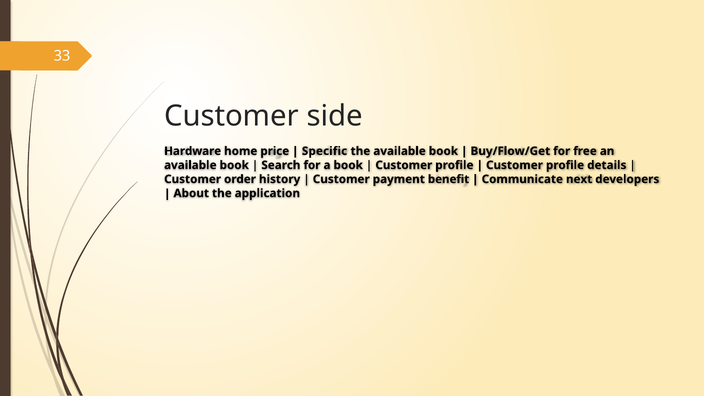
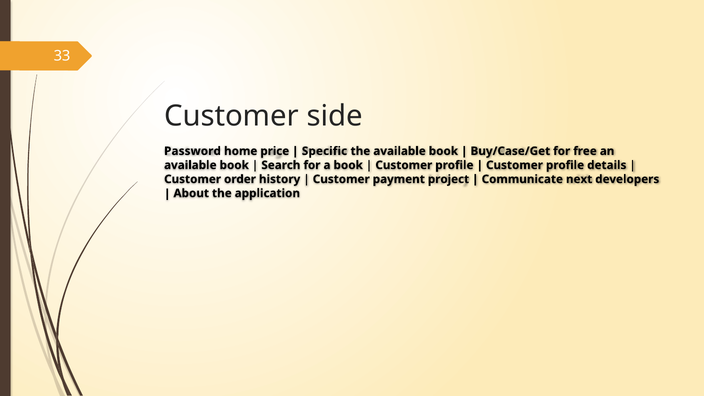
Hardware: Hardware -> Password
Buy/Flow/Get: Buy/Flow/Get -> Buy/Case/Get
benefit: benefit -> project
